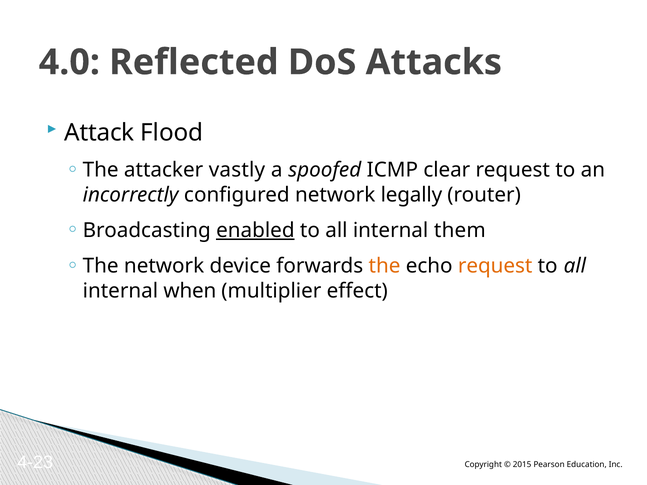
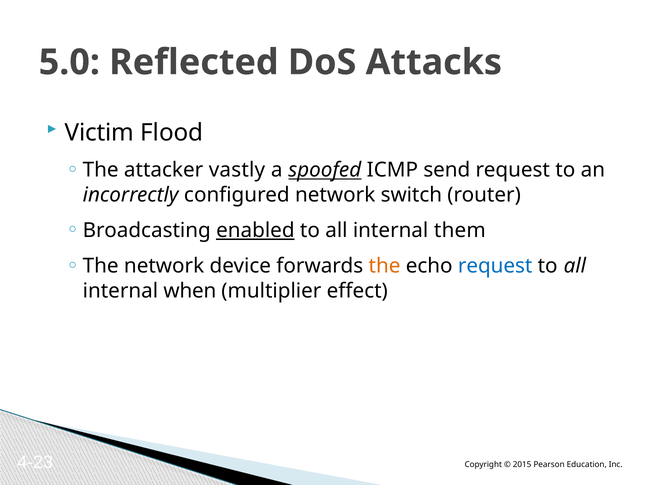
4.0: 4.0 -> 5.0
Attack: Attack -> Victim
spoofed underline: none -> present
clear: clear -> send
legally: legally -> switch
request at (495, 266) colour: orange -> blue
